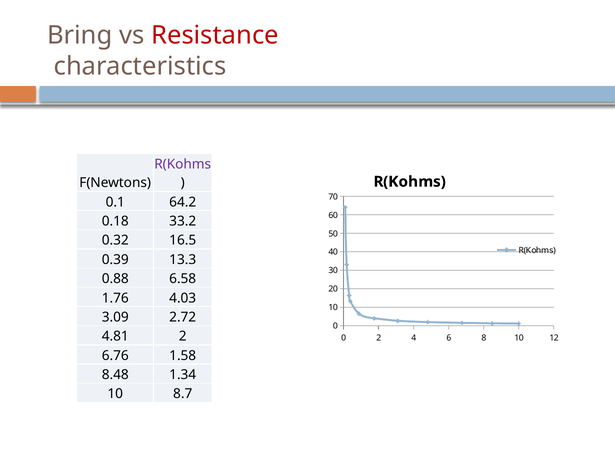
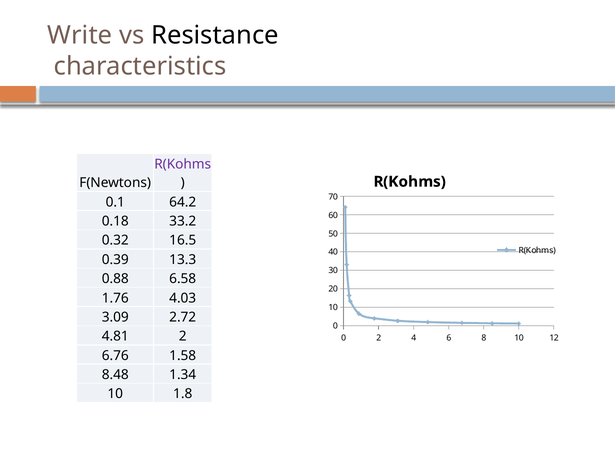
Bring: Bring -> Write
Resistance colour: red -> black
8.7: 8.7 -> 1.8
